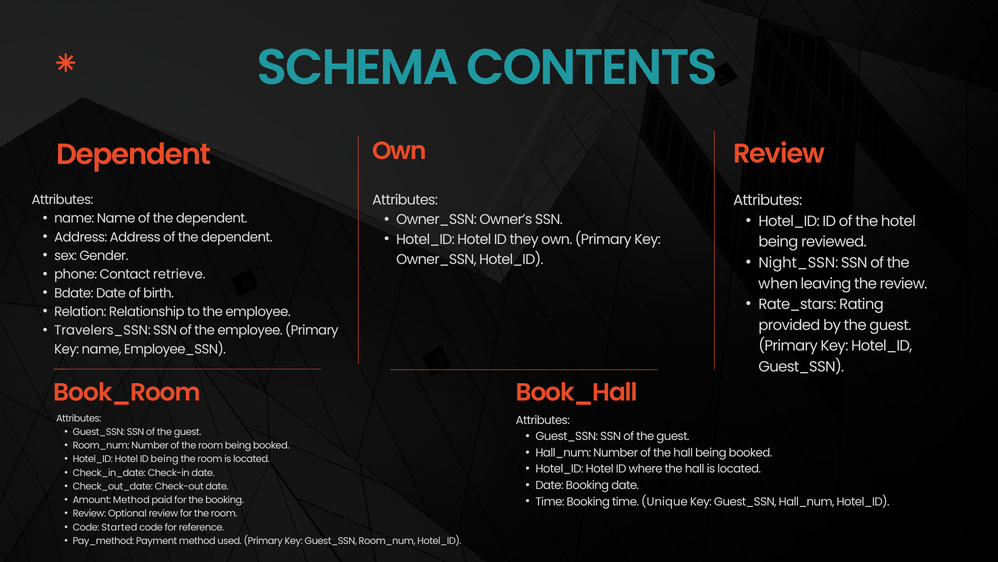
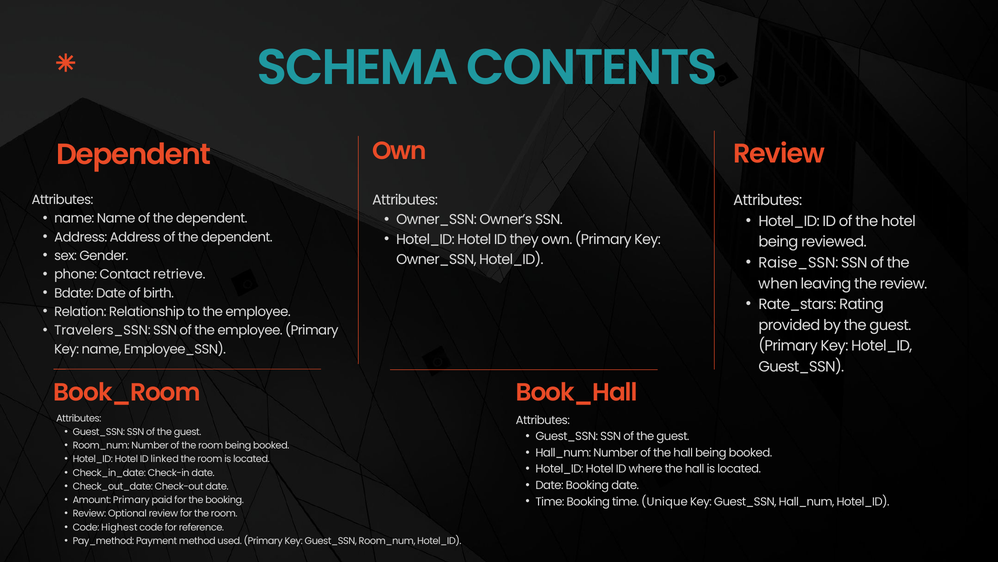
Night_SSN: Night_SSN -> Raise_SSN
ID being: being -> linked
Amount Method: Method -> Primary
Started: Started -> Highest
